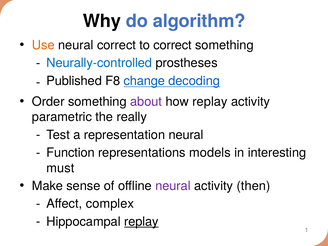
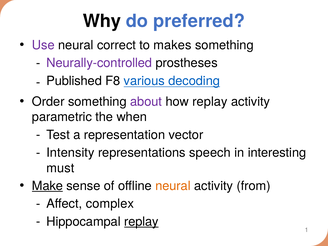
algorithm: algorithm -> preferred
Use colour: orange -> purple
to correct: correct -> makes
Neurally-controlled colour: blue -> purple
change: change -> various
really: really -> when
representation neural: neural -> vector
Function: Function -> Intensity
models: models -> speech
Make underline: none -> present
neural at (173, 186) colour: purple -> orange
then: then -> from
